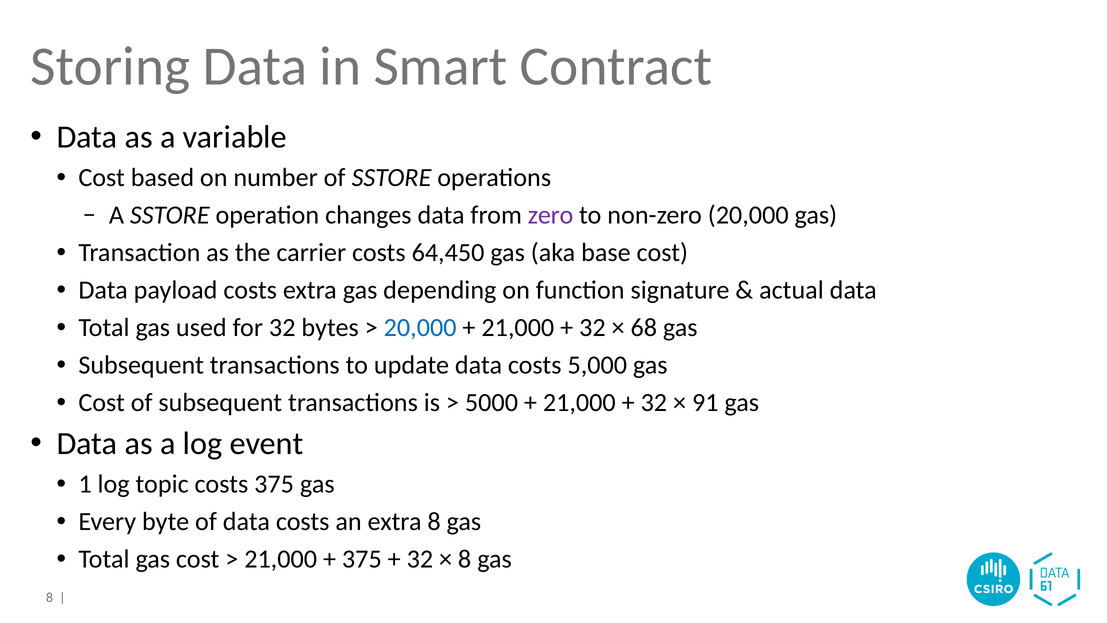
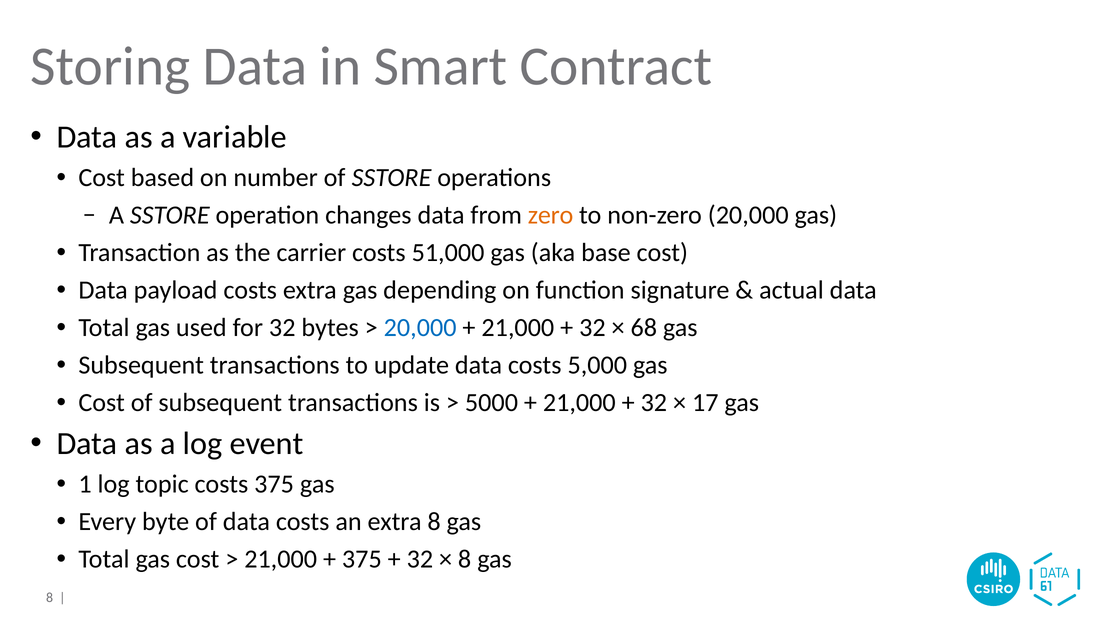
zero colour: purple -> orange
64,450: 64,450 -> 51,000
91: 91 -> 17
